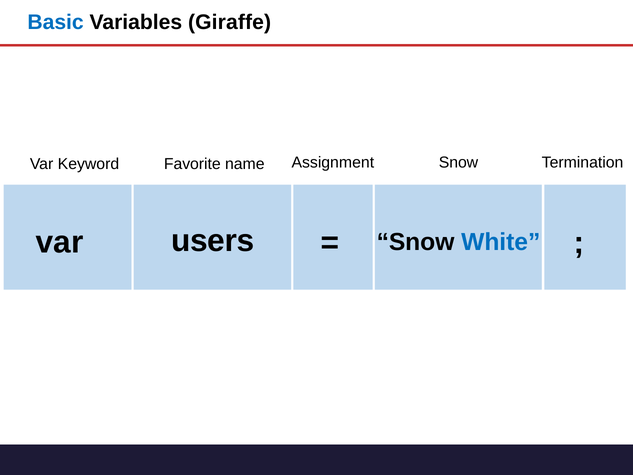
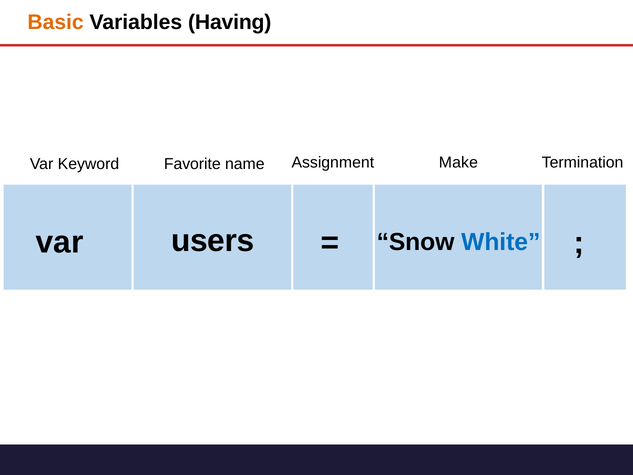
Basic colour: blue -> orange
Giraffe: Giraffe -> Having
Assignment Snow: Snow -> Make
